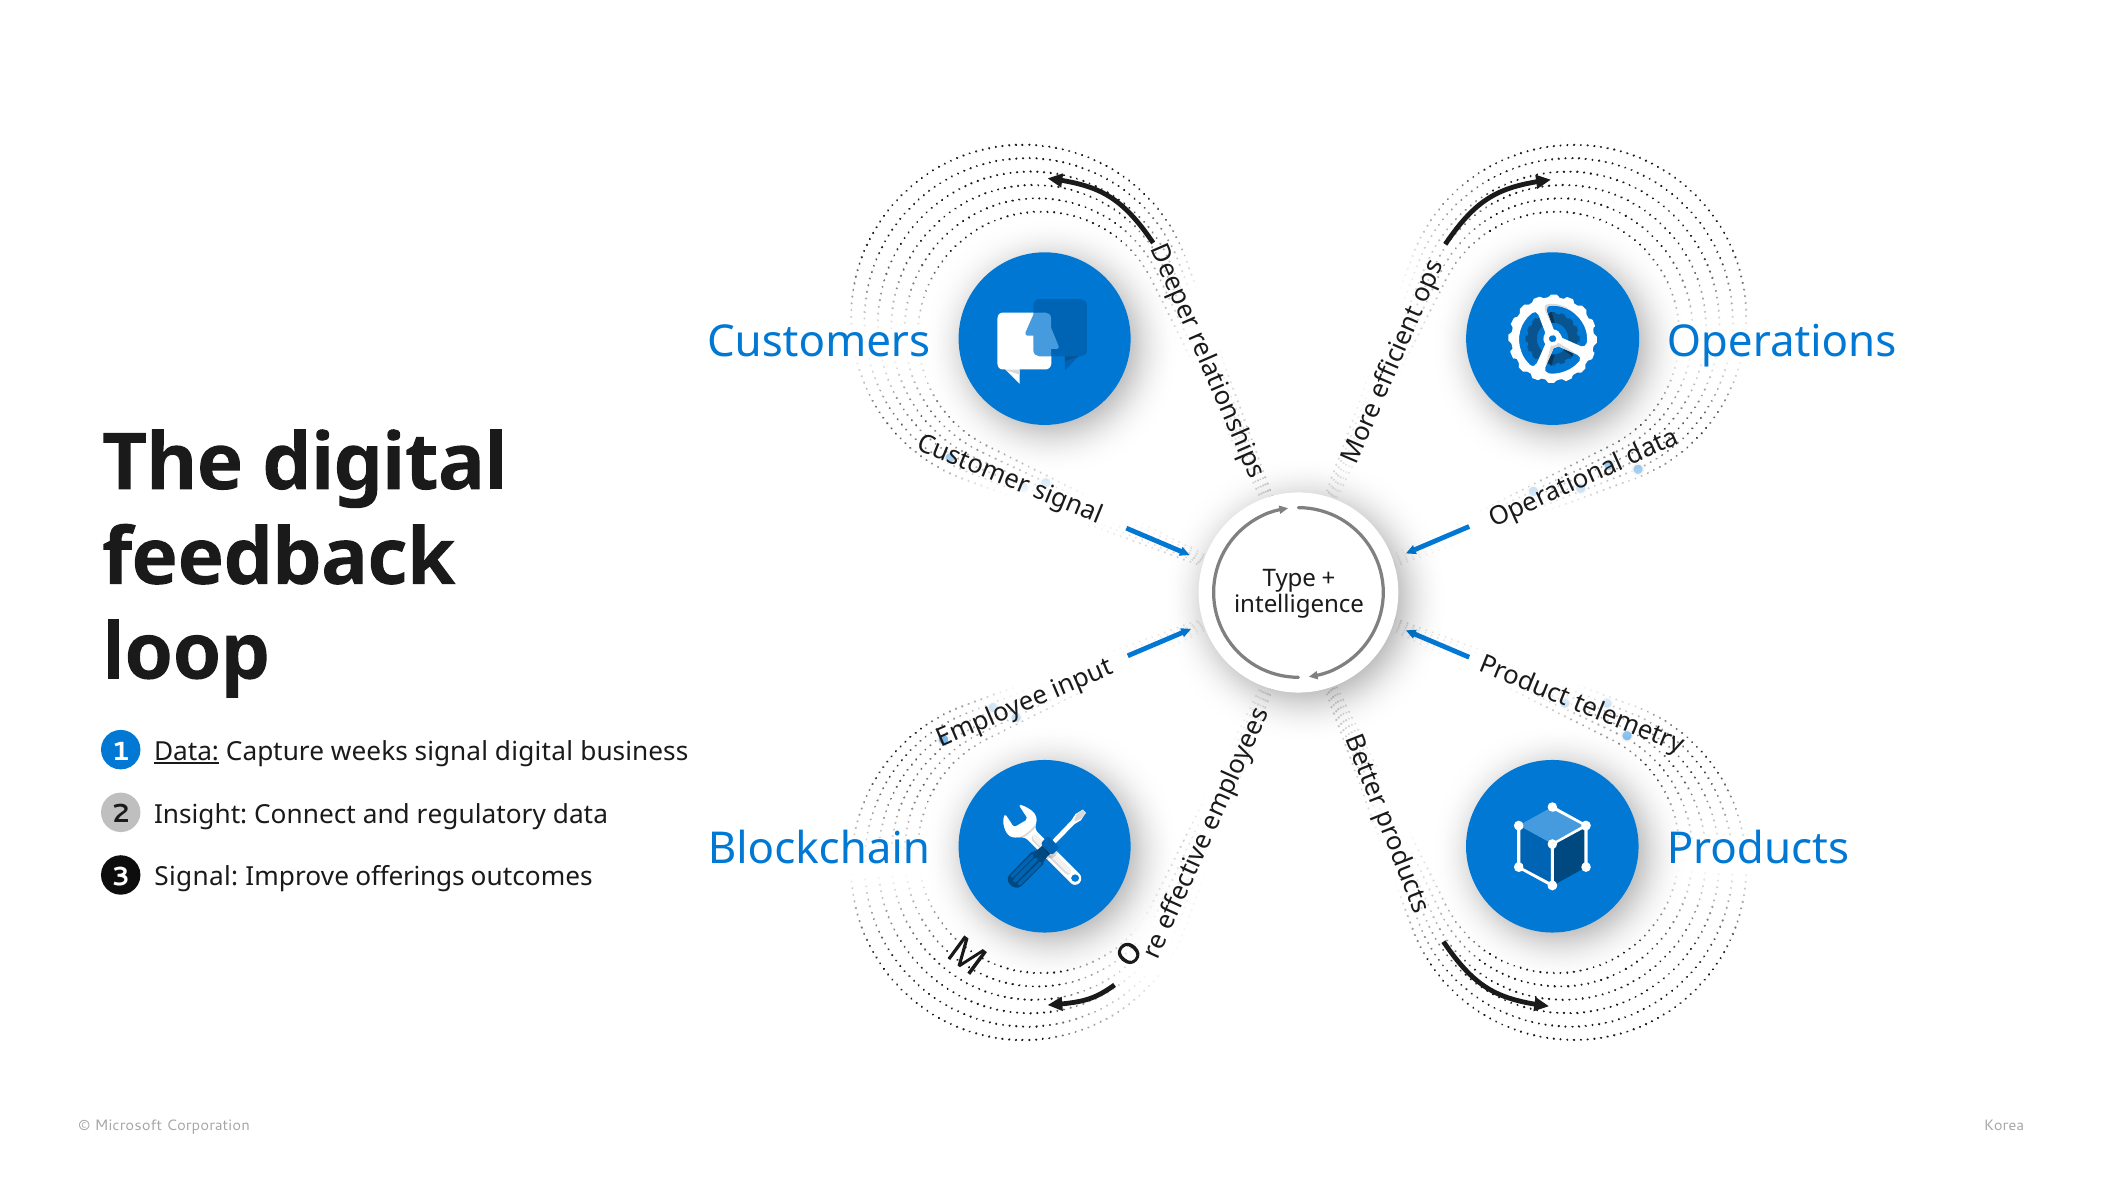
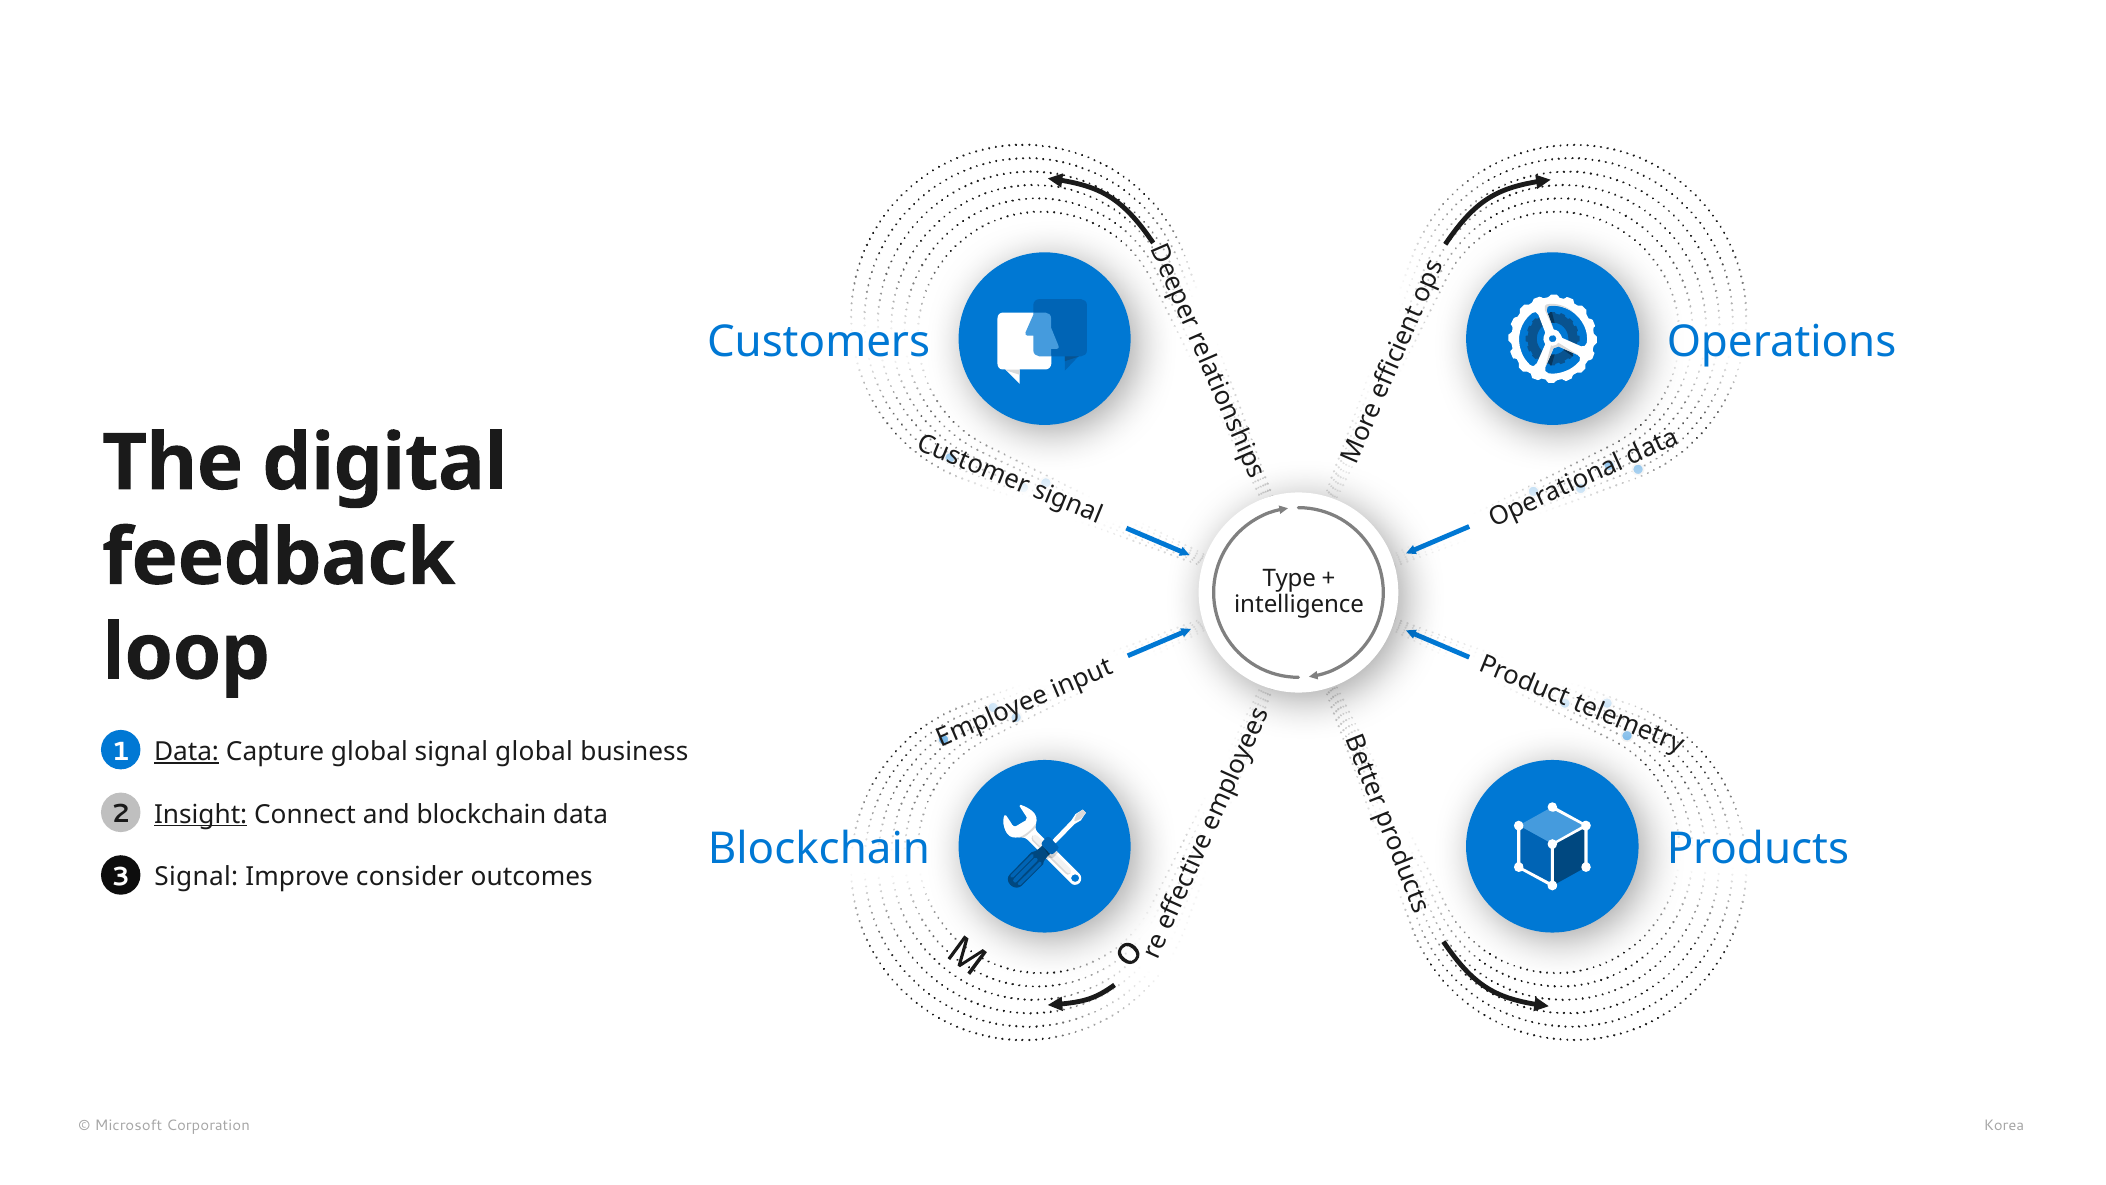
Capture weeks: weeks -> global
signal digital: digital -> global
Insight underline: none -> present
and regulatory: regulatory -> blockchain
offerings: offerings -> consider
